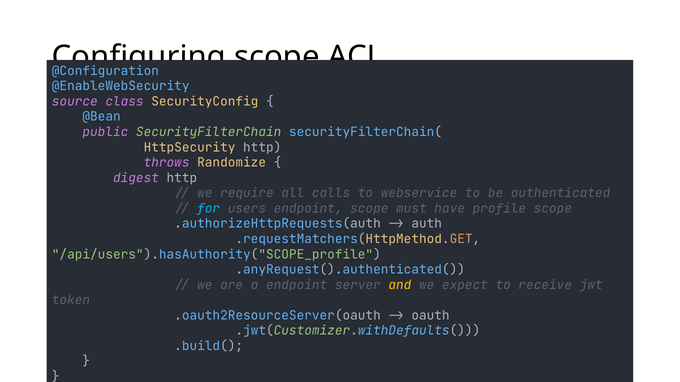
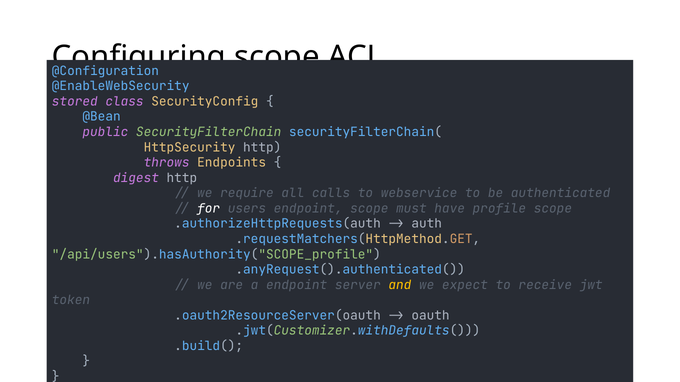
source: source -> stored
Randomize: Randomize -> Endpoints
for colour: light blue -> white
